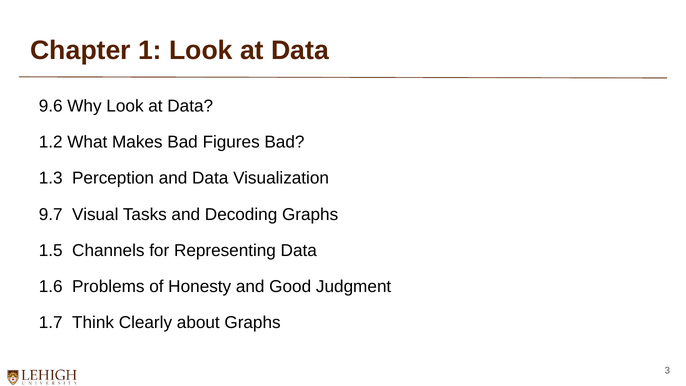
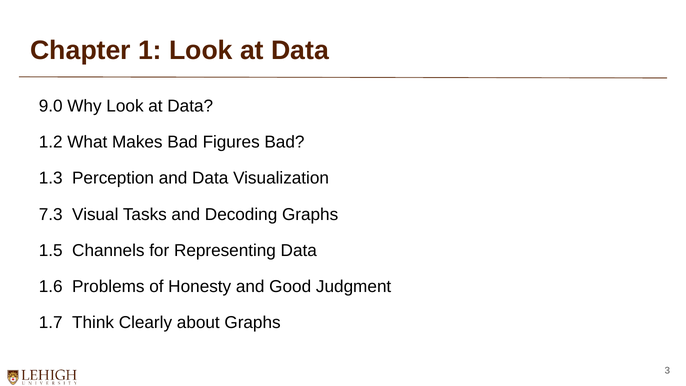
9.6: 9.6 -> 9.0
9.7: 9.7 -> 7.3
